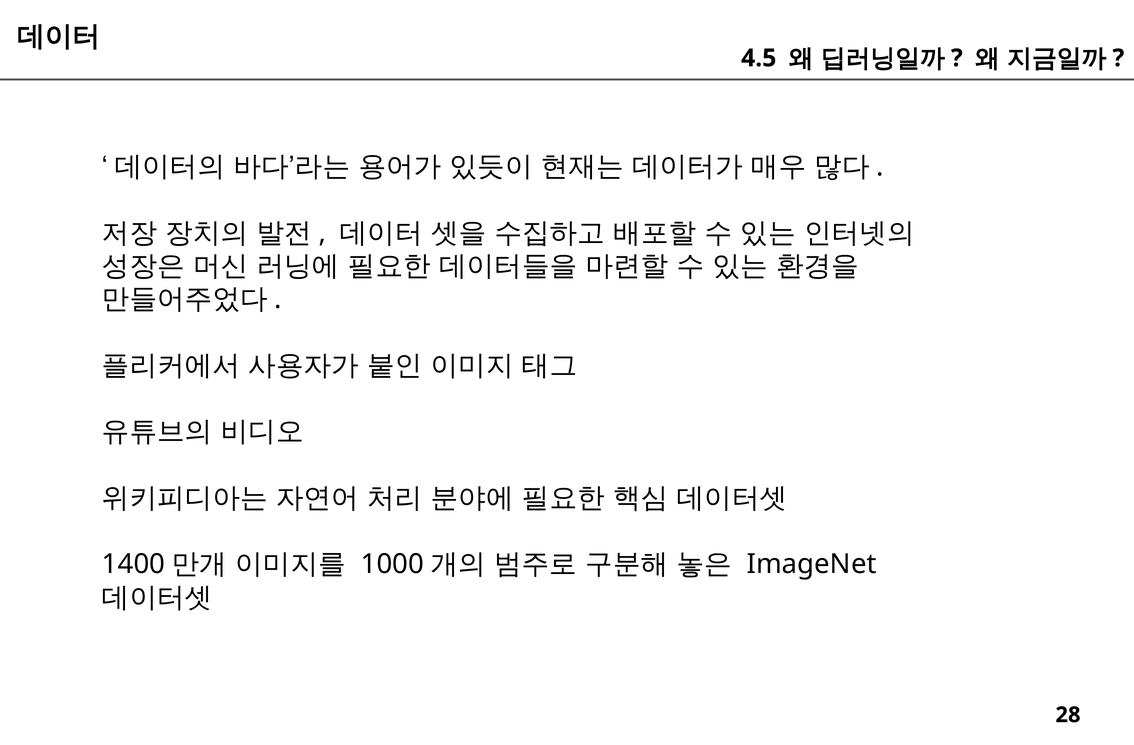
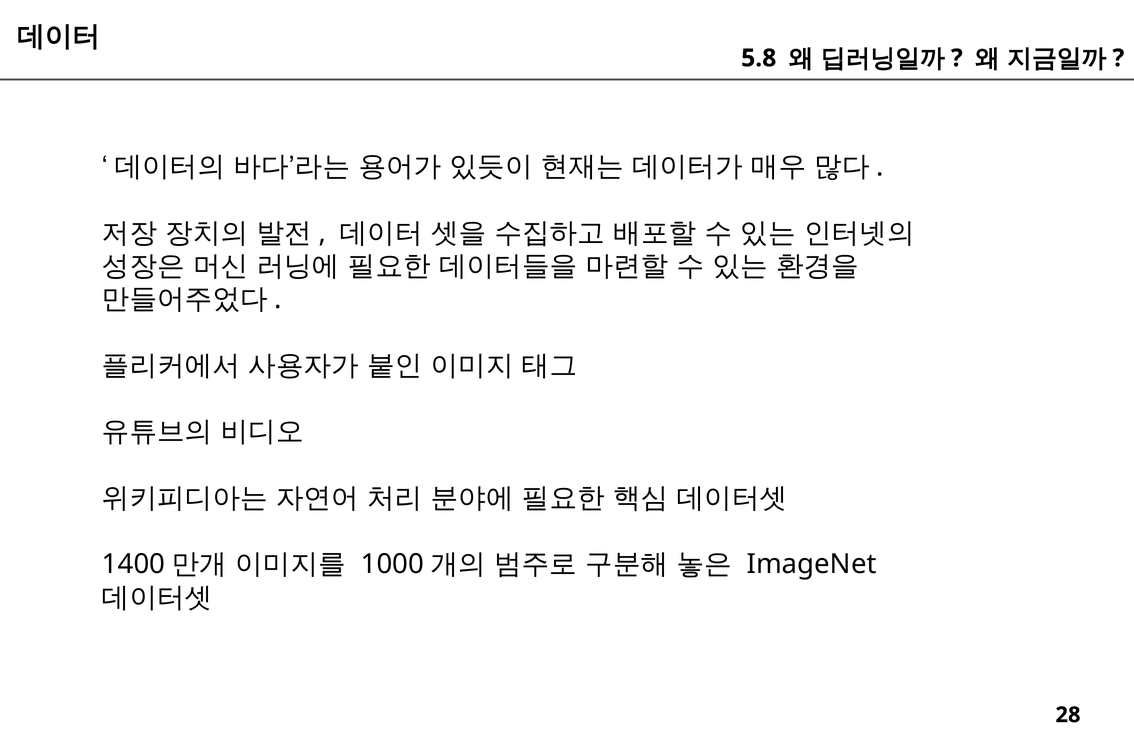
4.5: 4.5 -> 5.8
